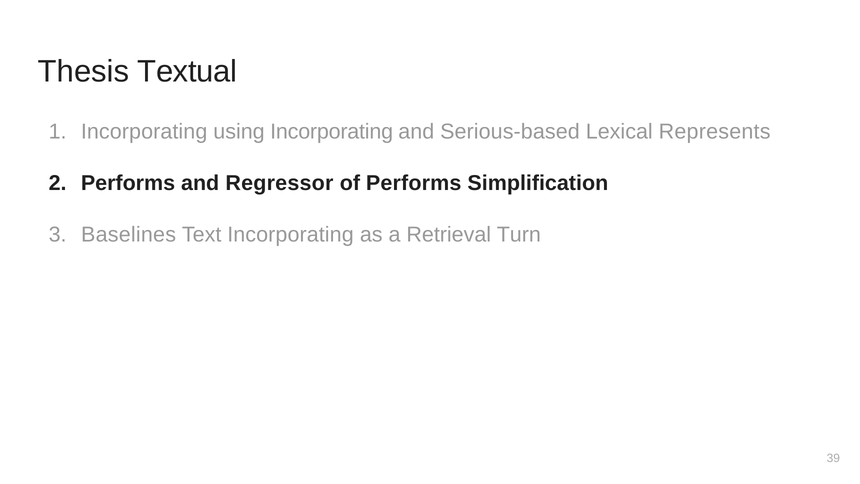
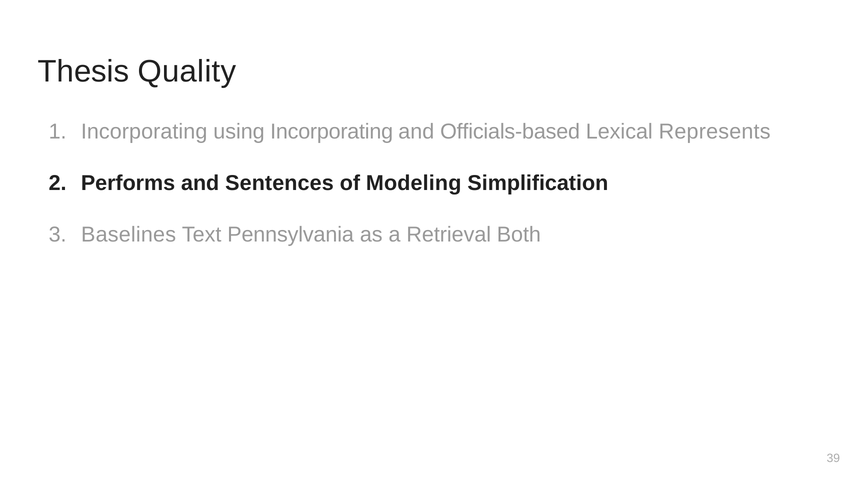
Textual: Textual -> Quality
Serious-based: Serious-based -> Officials-based
Regressor: Regressor -> Sentences
of Performs: Performs -> Modeling
Text Incorporating: Incorporating -> Pennsylvania
Turn: Turn -> Both
